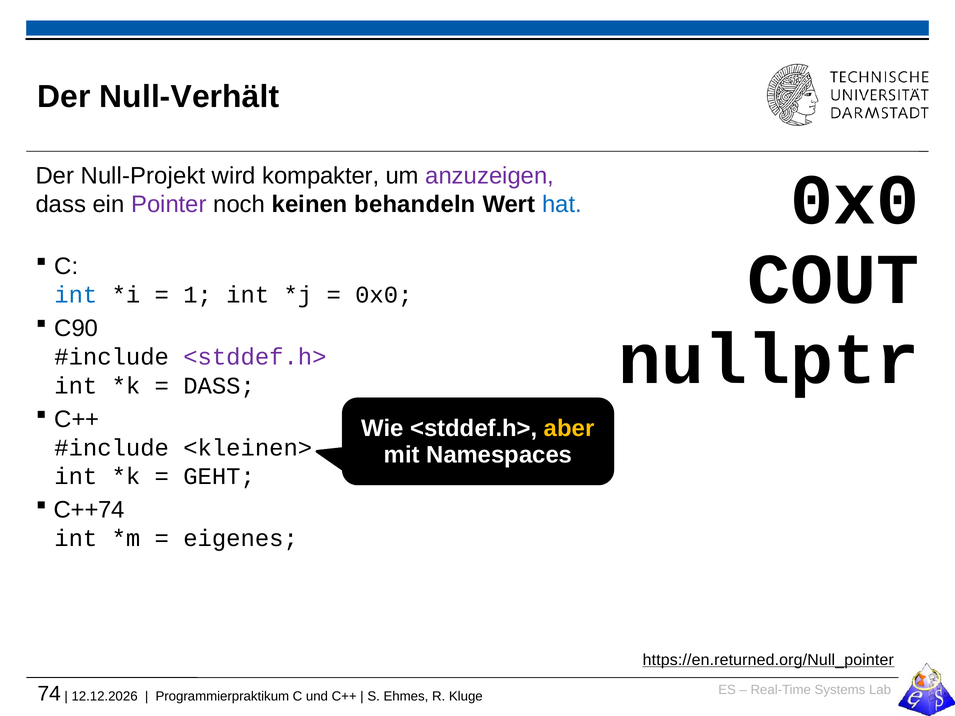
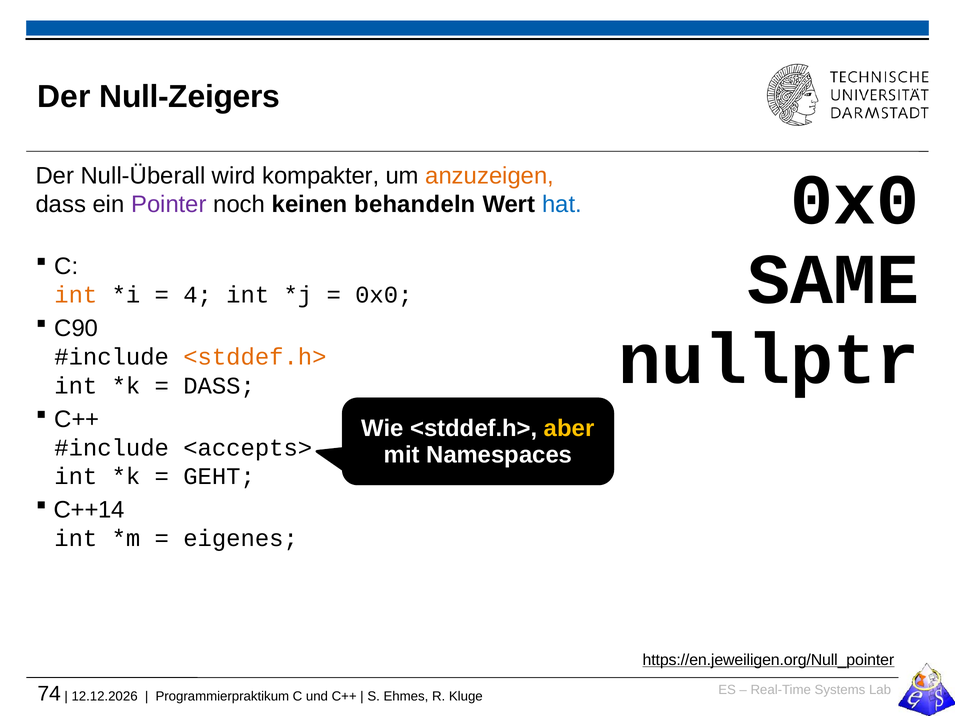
Null-Verhält: Null-Verhält -> Null-Zeigers
Null-Projekt: Null-Projekt -> Null-Überall
anzuzeigen colour: purple -> orange
COUT: COUT -> SAME
int at (76, 295) colour: blue -> orange
1: 1 -> 4
<stddef.h> at (255, 357) colour: purple -> orange
<kleinen>: <kleinen> -> <accepts>
C++74: C++74 -> C++14
https://en.returned.org/Null_pointer: https://en.returned.org/Null_pointer -> https://en.jeweiligen.org/Null_pointer
